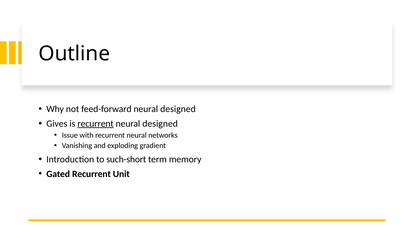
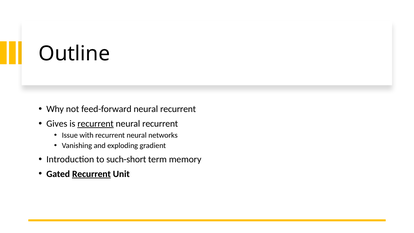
feed-forward neural designed: designed -> recurrent
designed at (160, 124): designed -> recurrent
Recurrent at (91, 174) underline: none -> present
